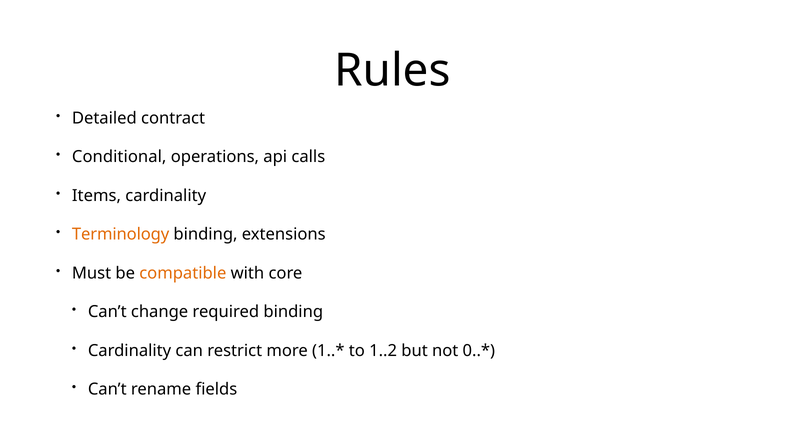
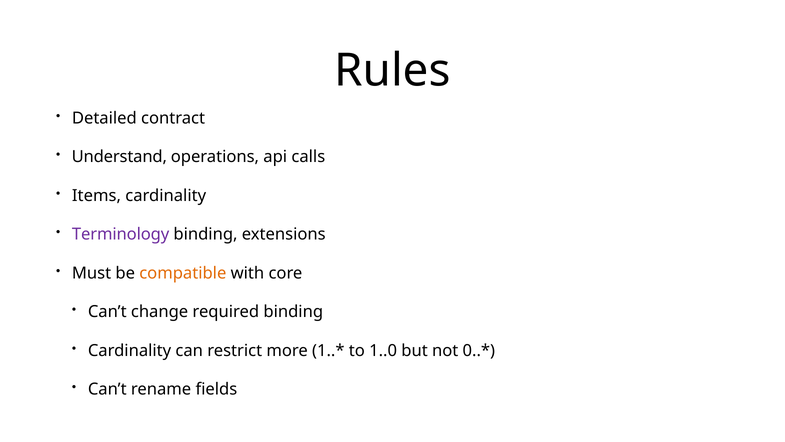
Conditional: Conditional -> Understand
Terminology colour: orange -> purple
1..2: 1..2 -> 1..0
